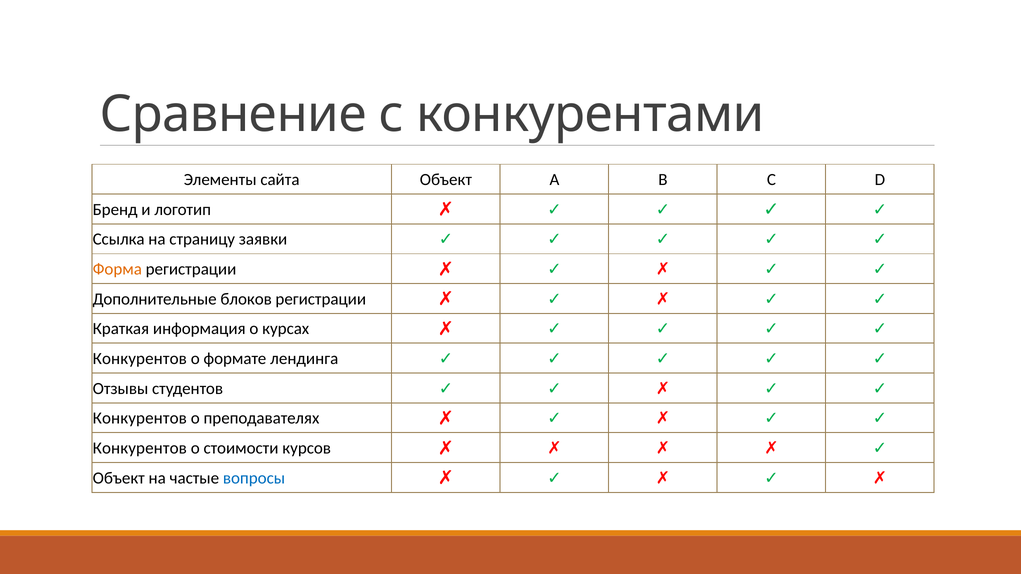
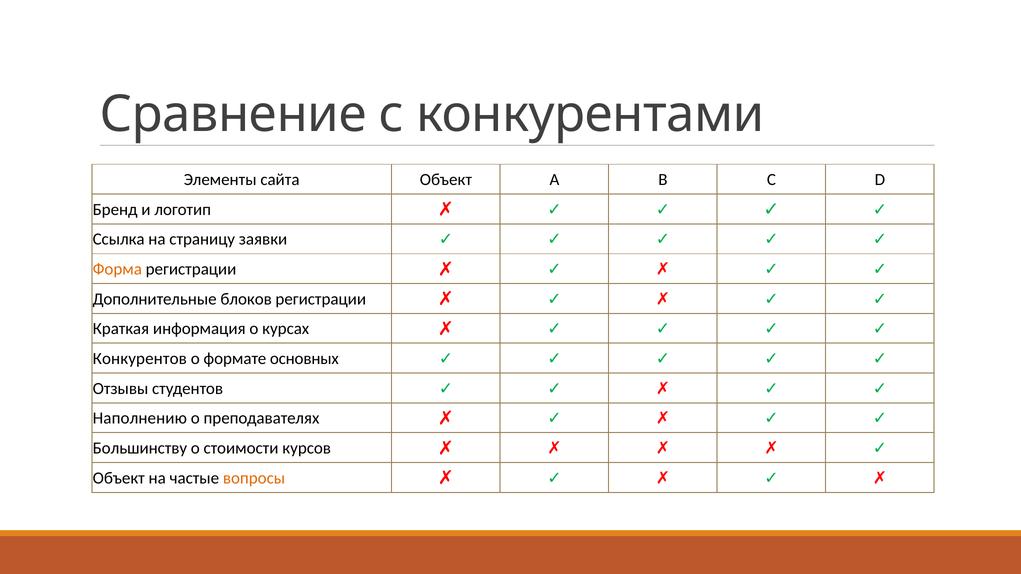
лендинга: лендинга -> основных
Конкурентов at (140, 419): Конкурентов -> Наполнению
Конкурентов at (140, 448): Конкурентов -> Большинству
вопросы colour: blue -> orange
